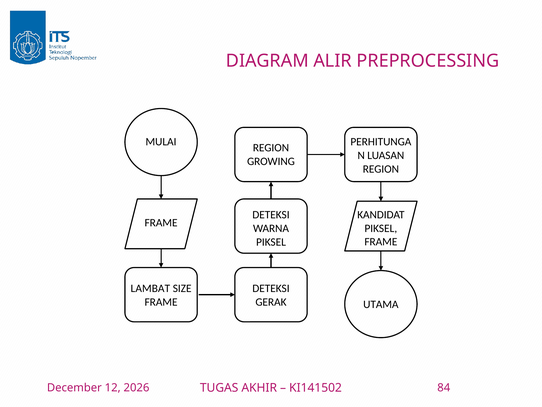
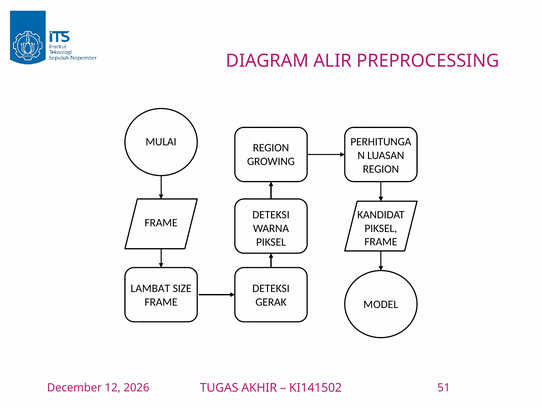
UTAMA: UTAMA -> MODEL
84: 84 -> 51
